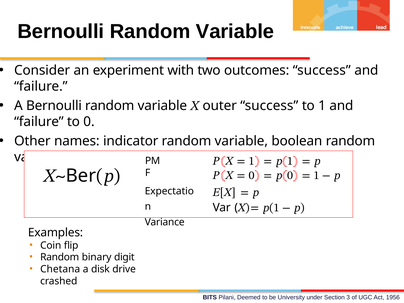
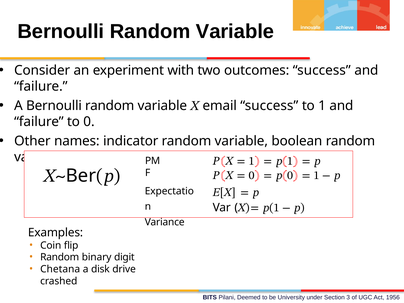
outer: outer -> email
